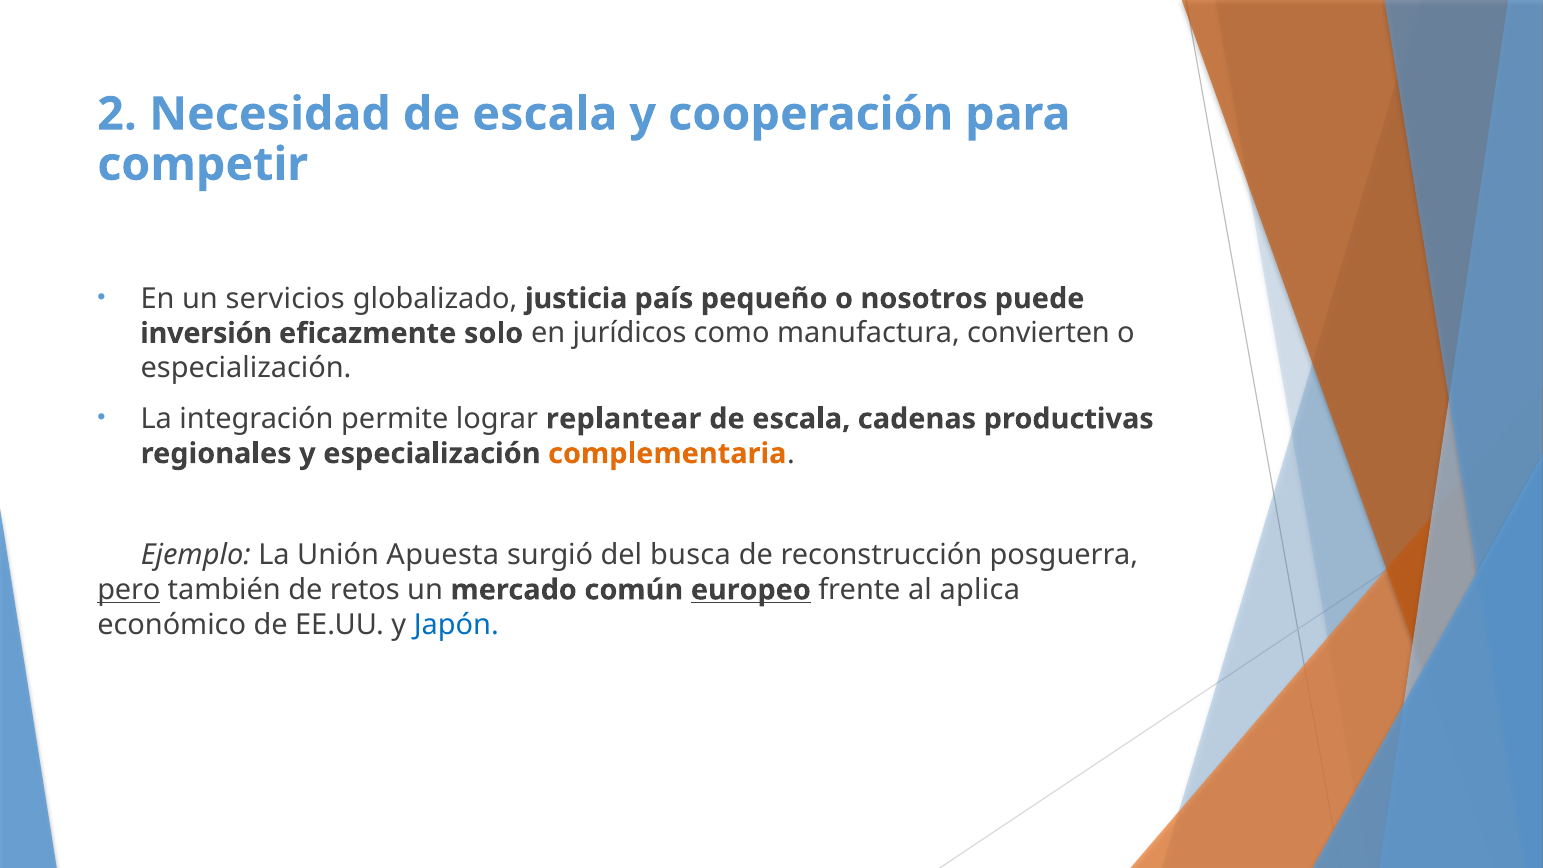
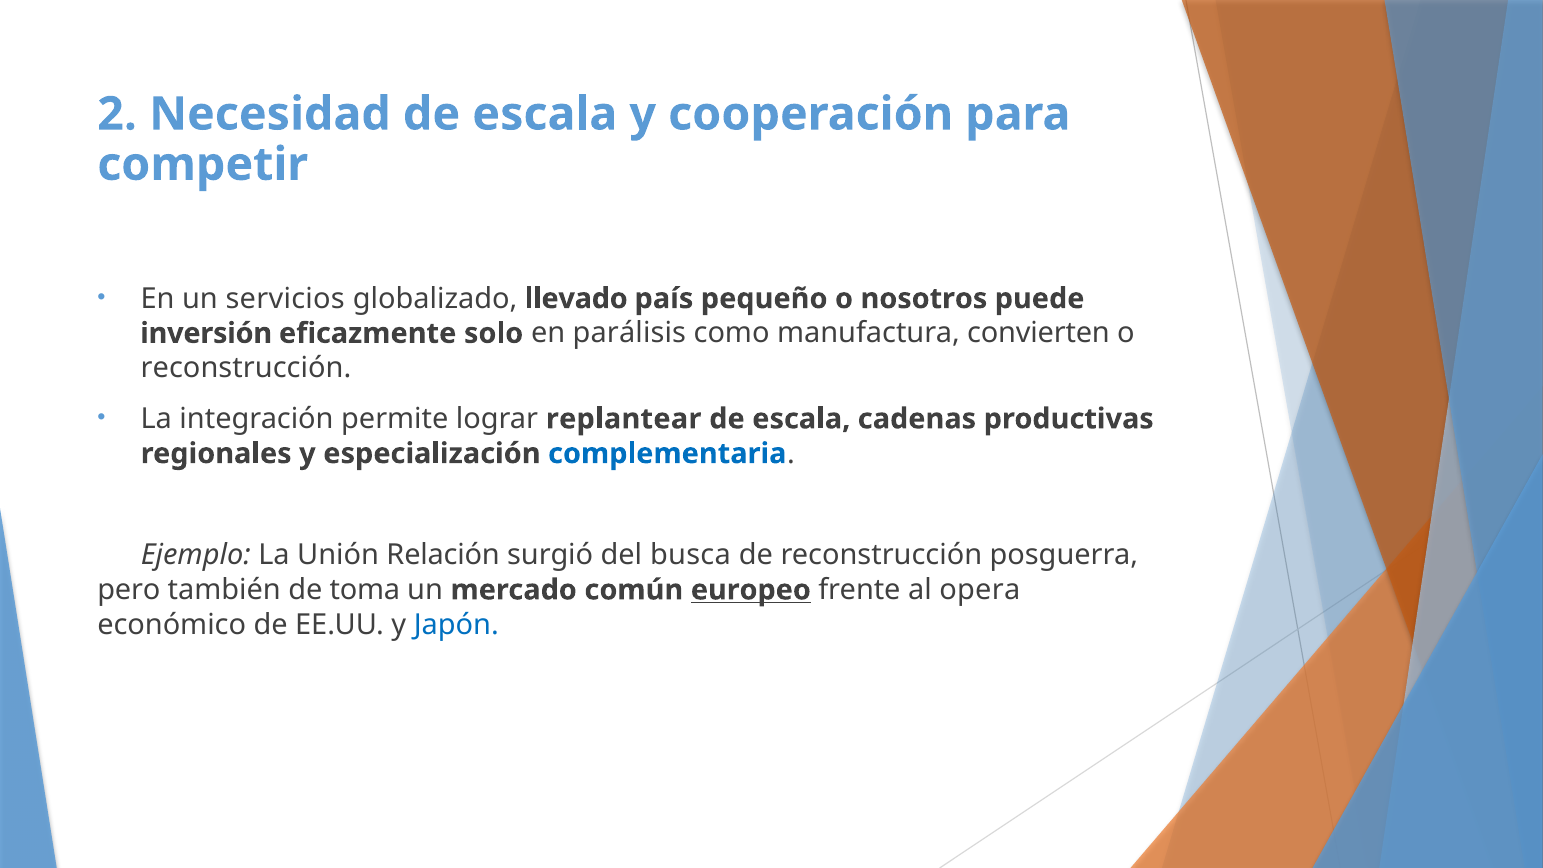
justicia: justicia -> llevado
jurídicos: jurídicos -> parálisis
especialización at (246, 368): especialización -> reconstrucción
complementaria colour: orange -> blue
Apuesta: Apuesta -> Relación
pero underline: present -> none
retos: retos -> toma
aplica: aplica -> opera
